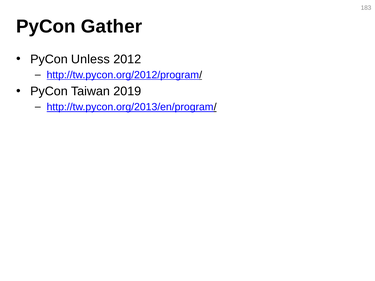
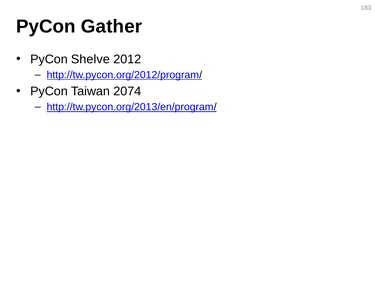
Unless: Unless -> Shelve
2019: 2019 -> 2074
